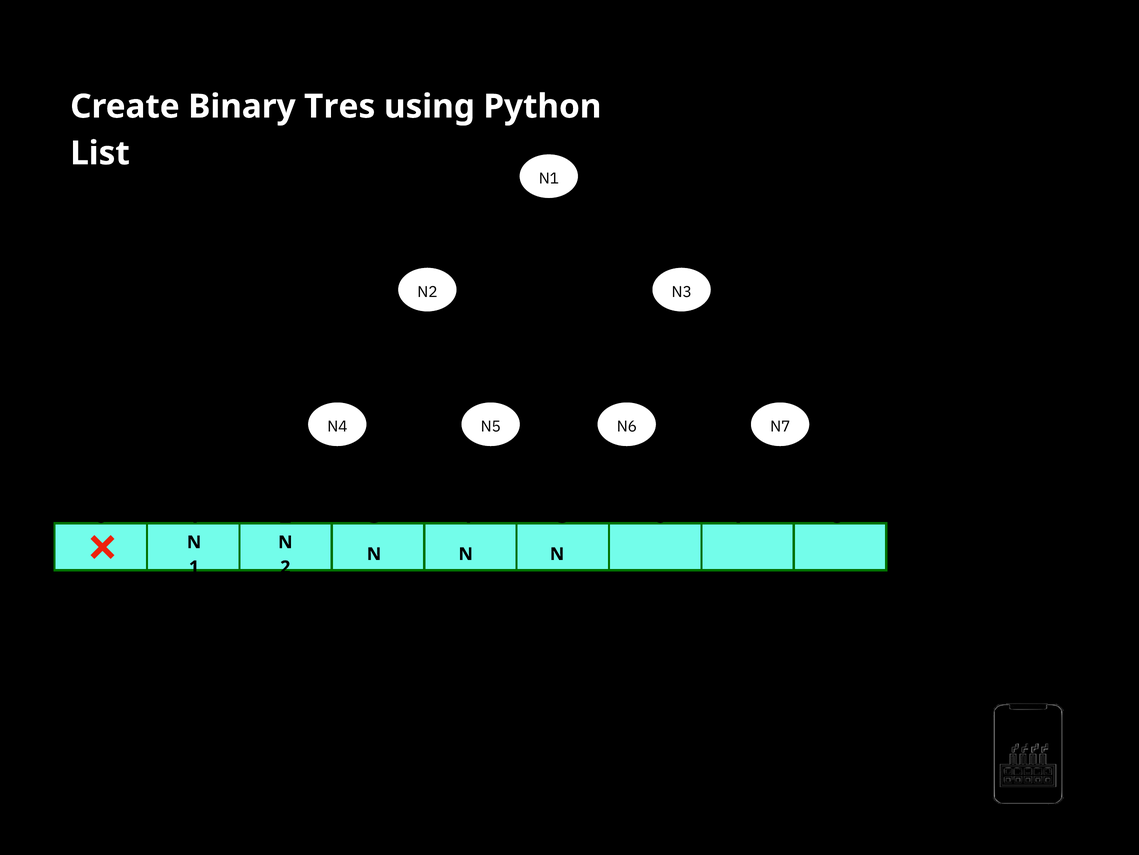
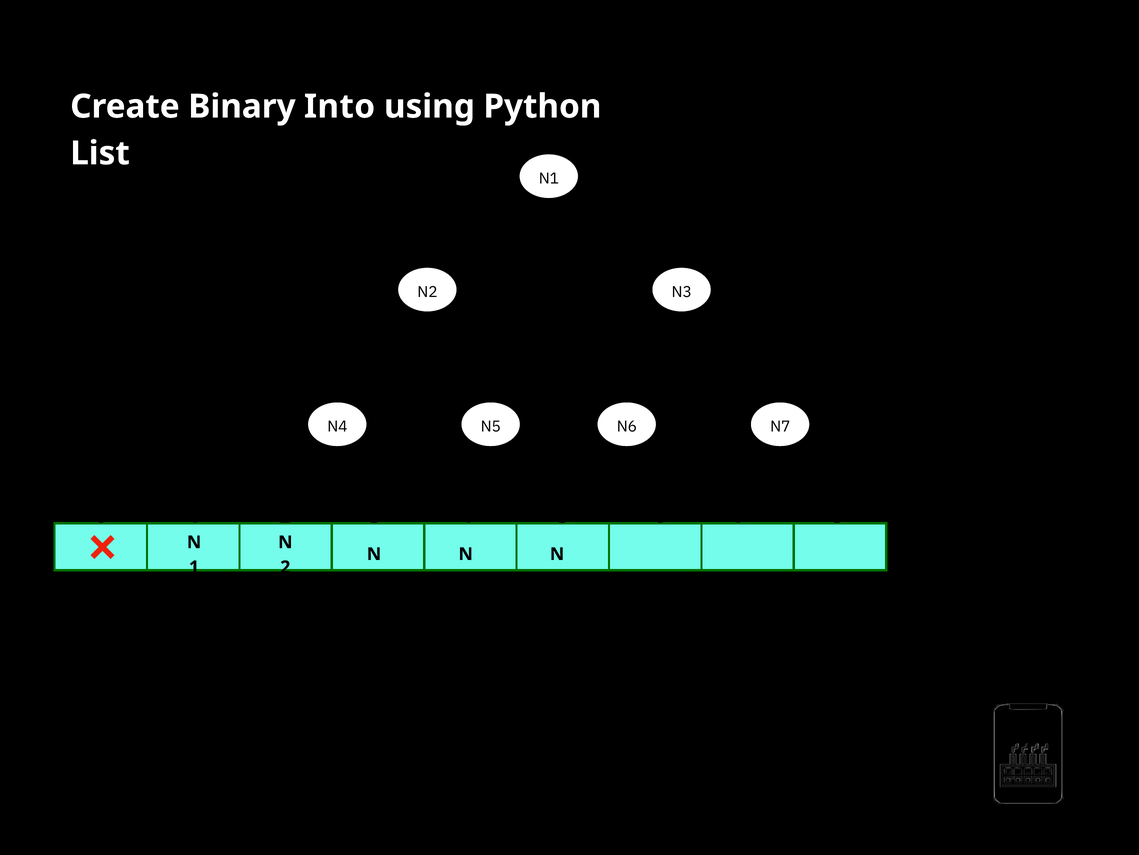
Tres: Tres -> Into
